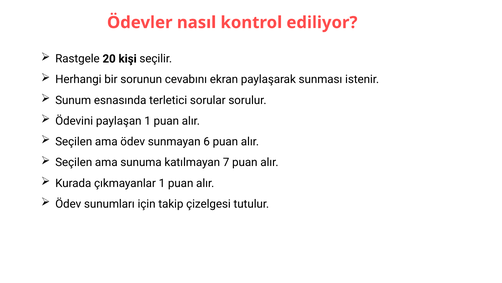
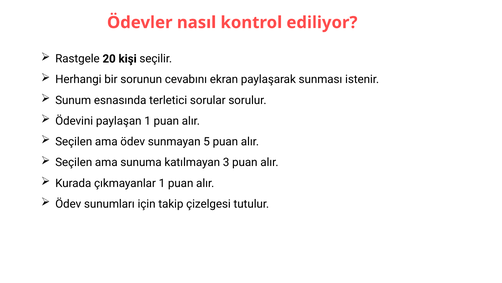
6: 6 -> 5
7: 7 -> 3
